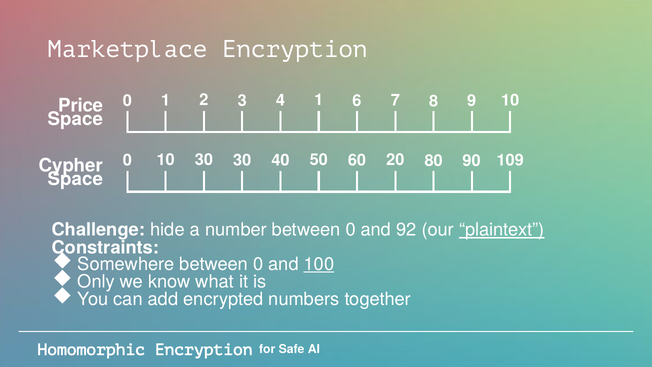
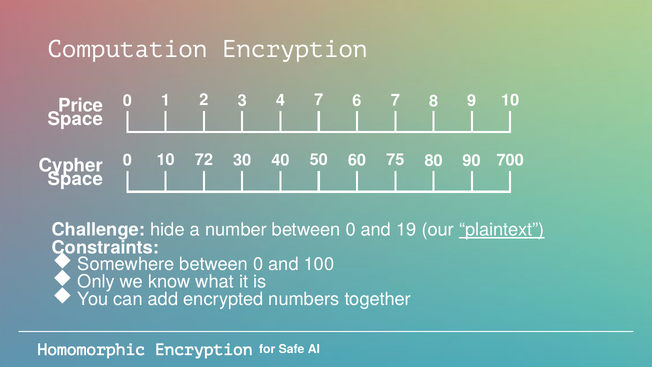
Marketplace: Marketplace -> Computation
4 1: 1 -> 7
10 30: 30 -> 72
20: 20 -> 75
109: 109 -> 700
92: 92 -> 19
100 underline: present -> none
